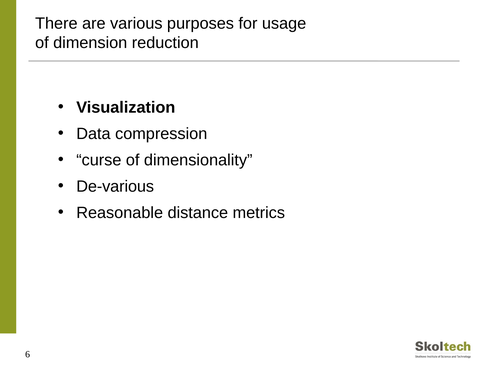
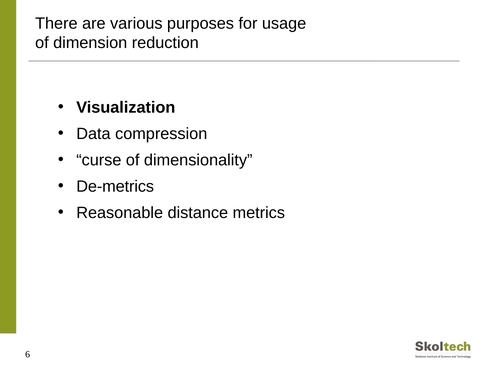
De-various: De-various -> De-metrics
